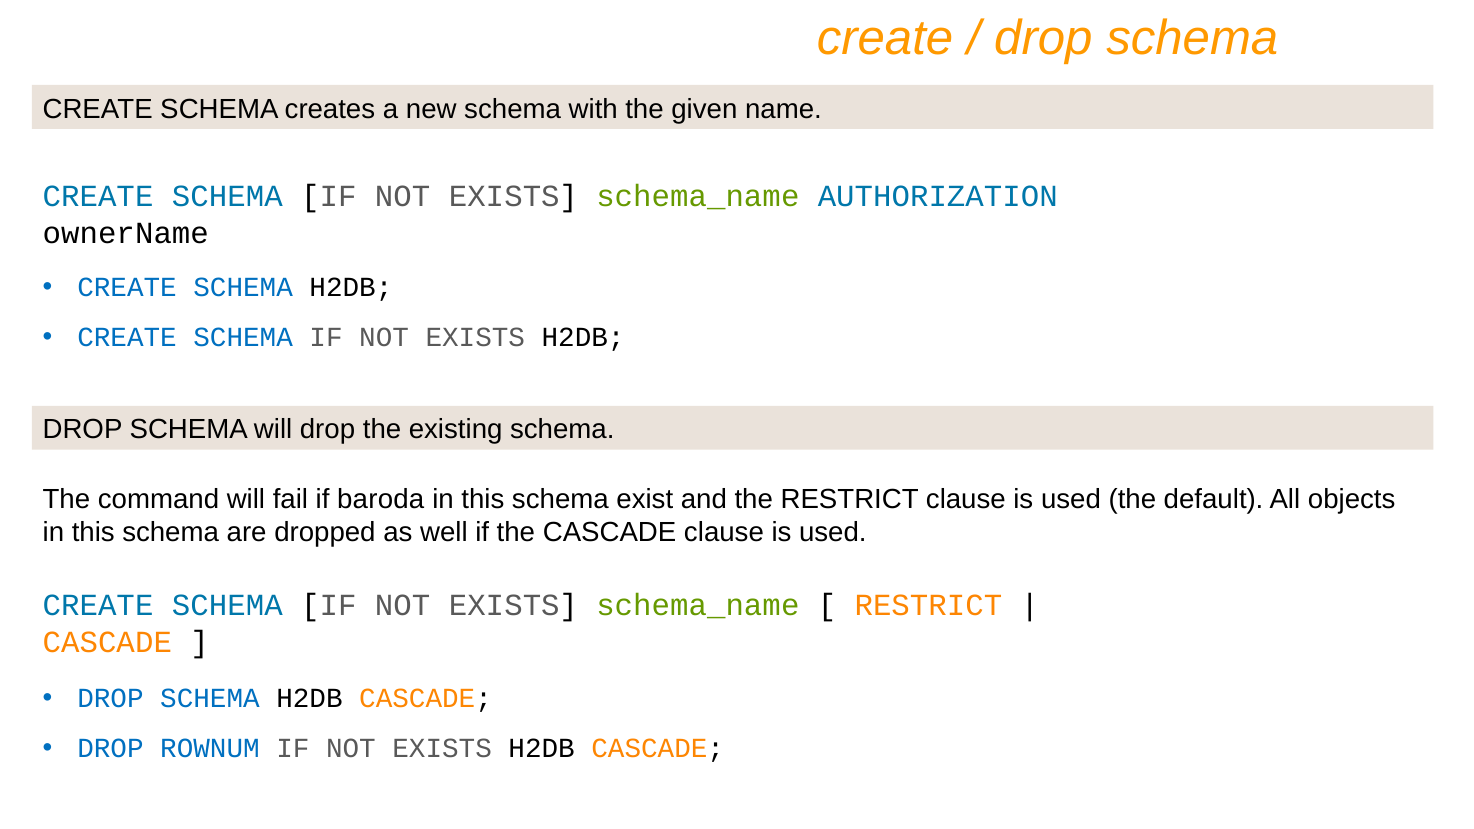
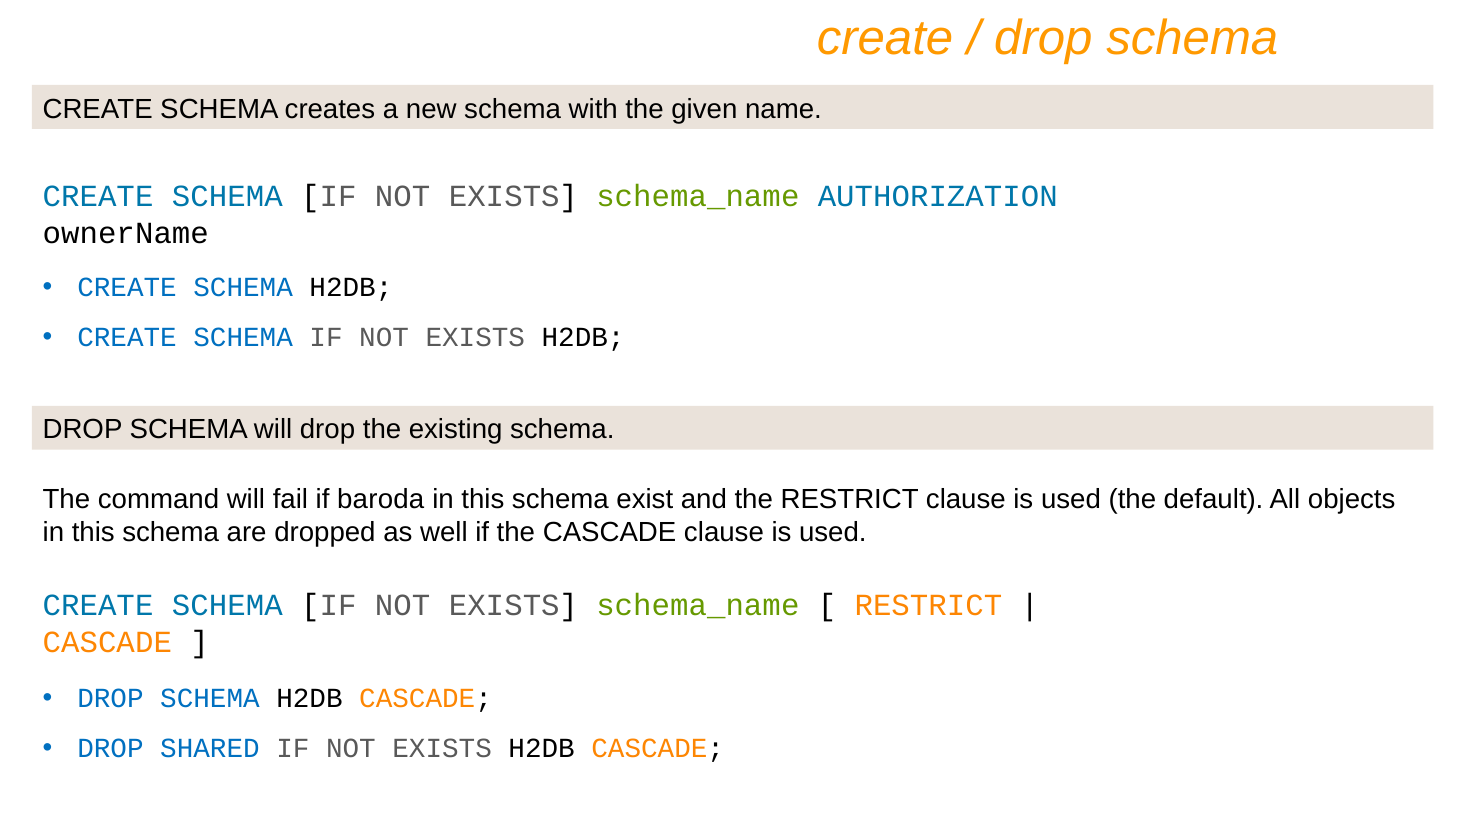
ROWNUM: ROWNUM -> SHARED
